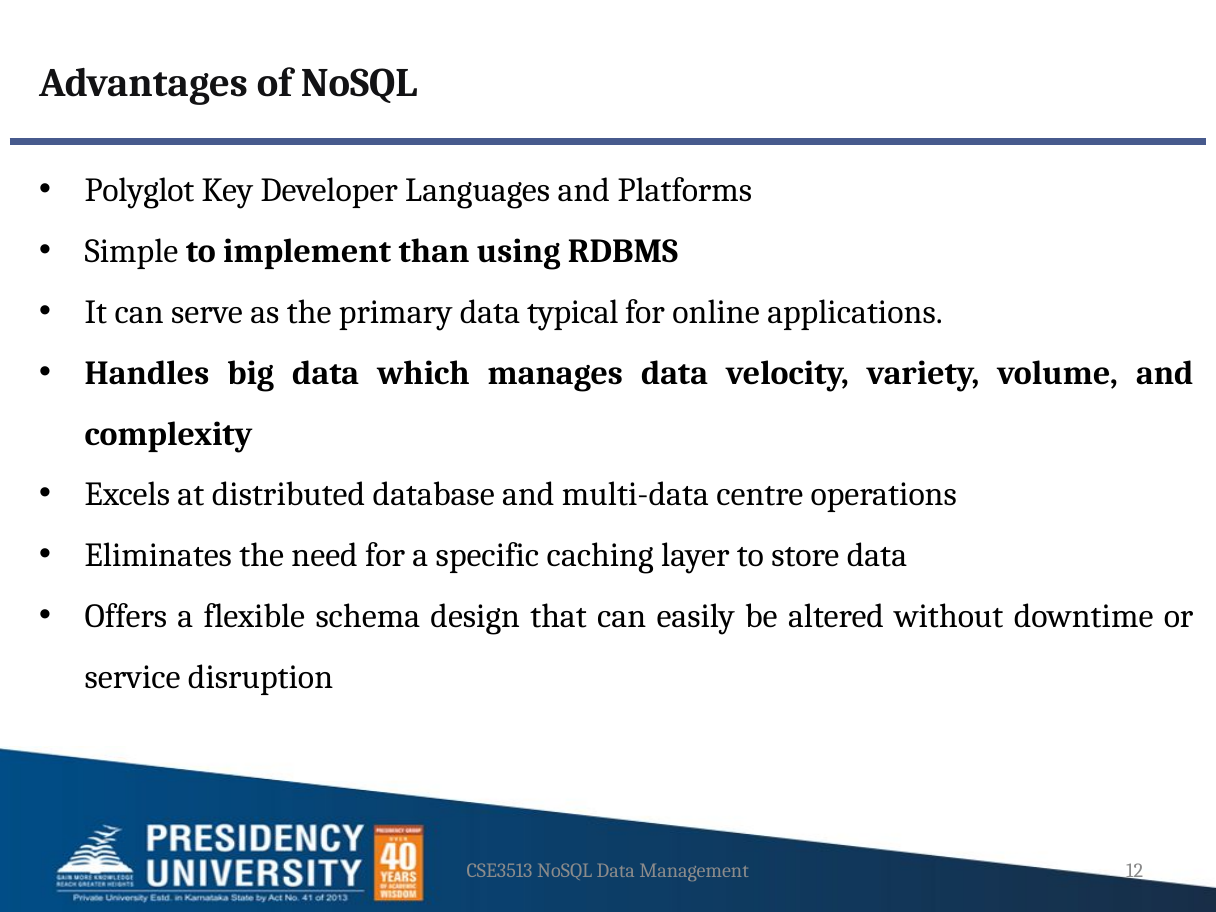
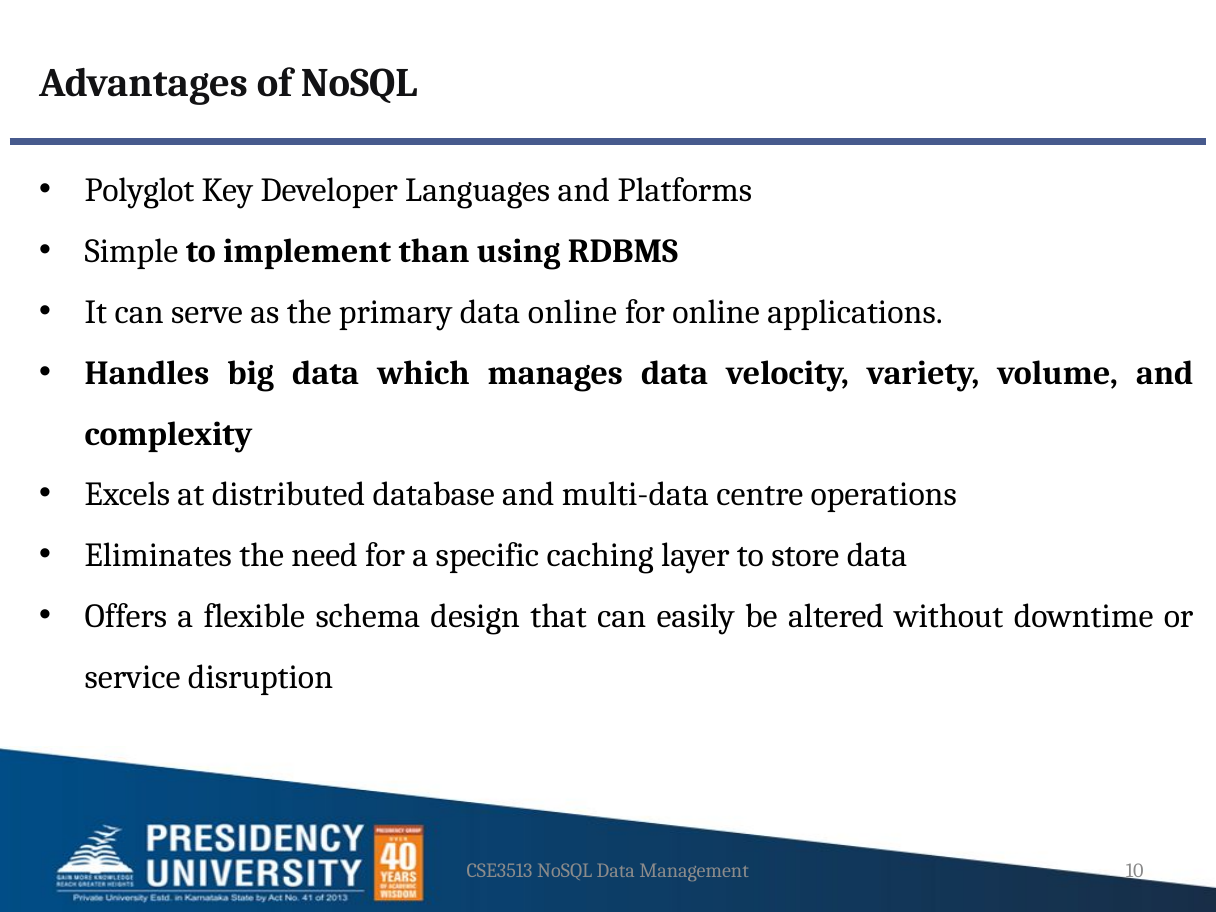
data typical: typical -> online
12: 12 -> 10
